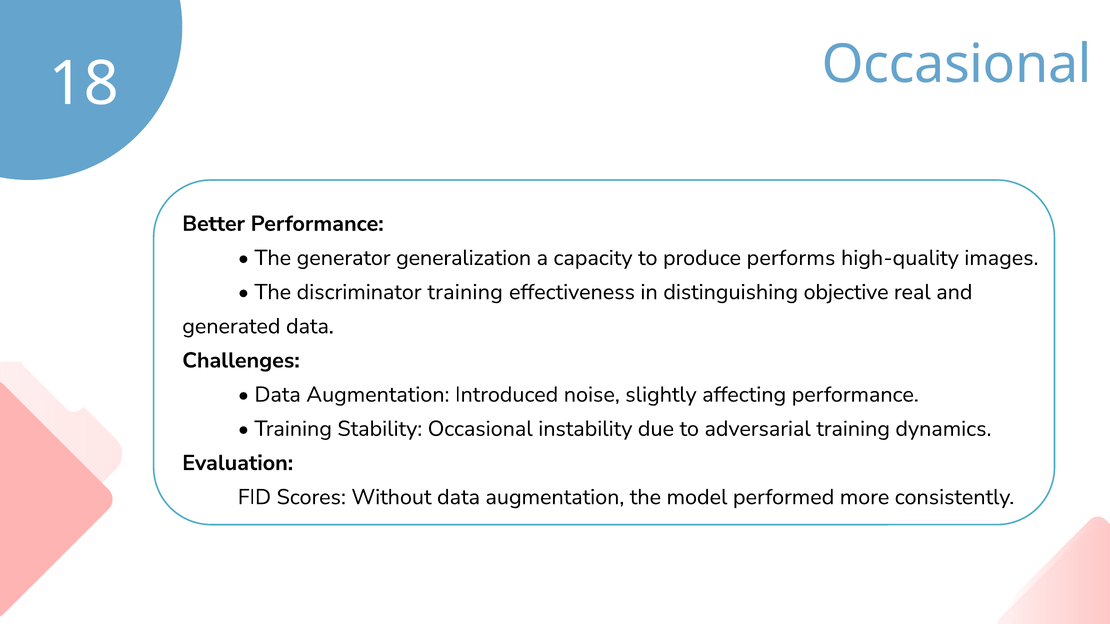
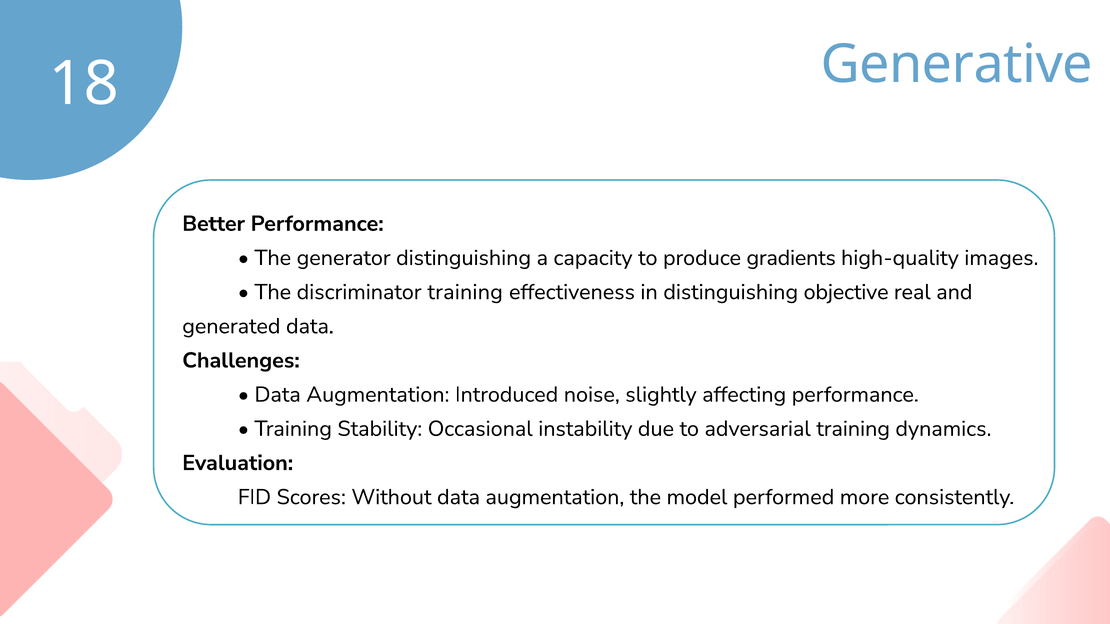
Occasional at (957, 65): Occasional -> Generative
generator generalization: generalization -> distinguishing
performs: performs -> gradients
